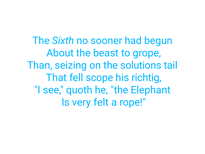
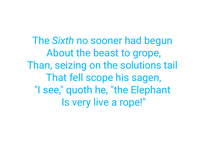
richtig: richtig -> sagen
felt: felt -> live
